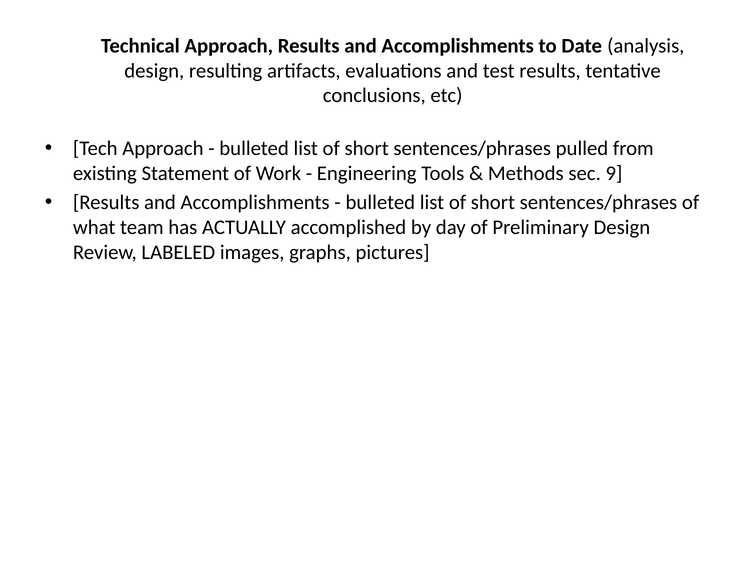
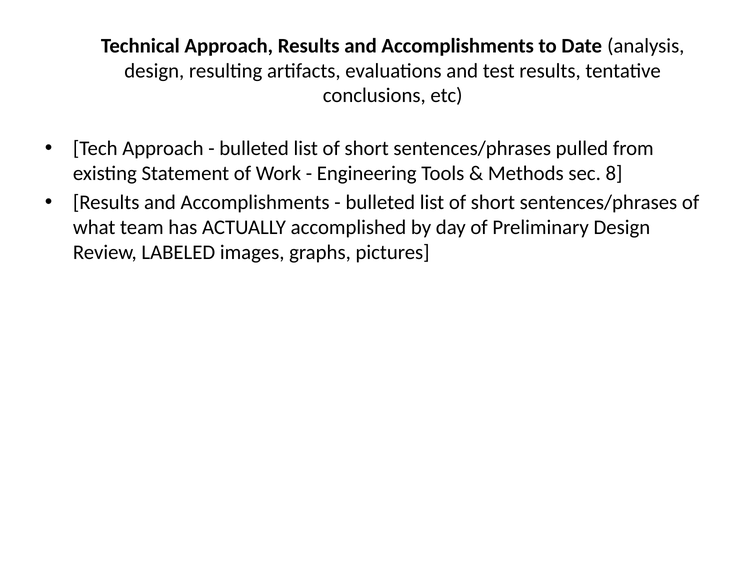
9: 9 -> 8
